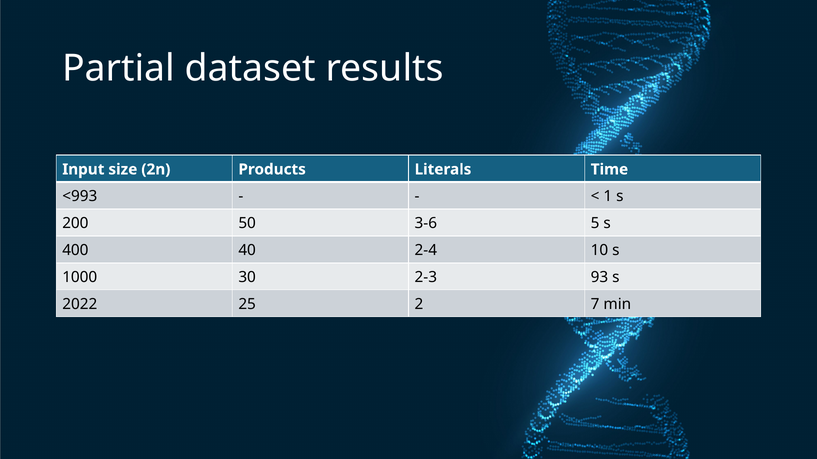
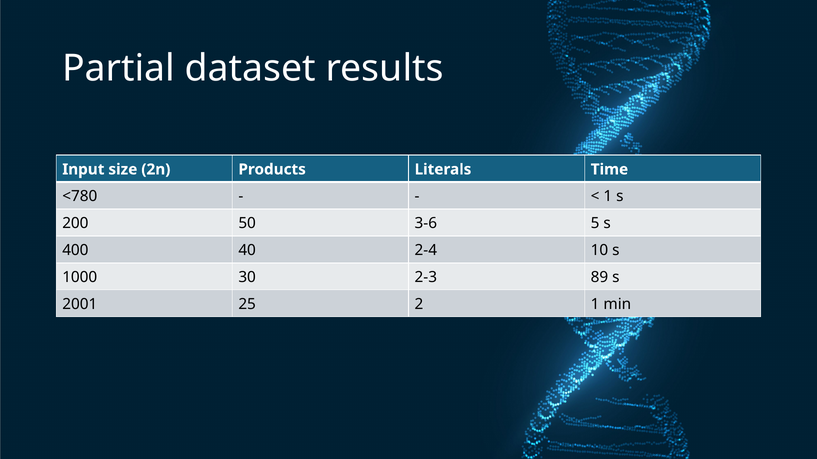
<993: <993 -> <780
93: 93 -> 89
2022: 2022 -> 2001
2 7: 7 -> 1
